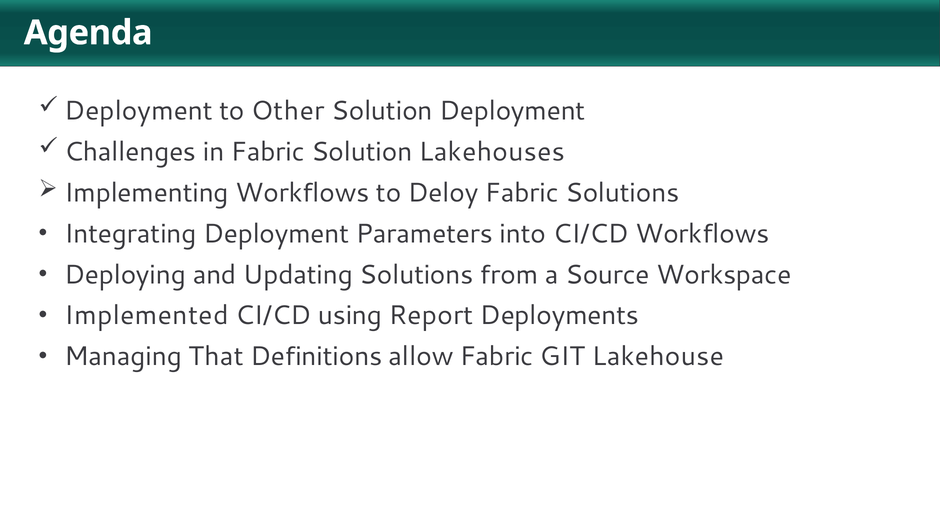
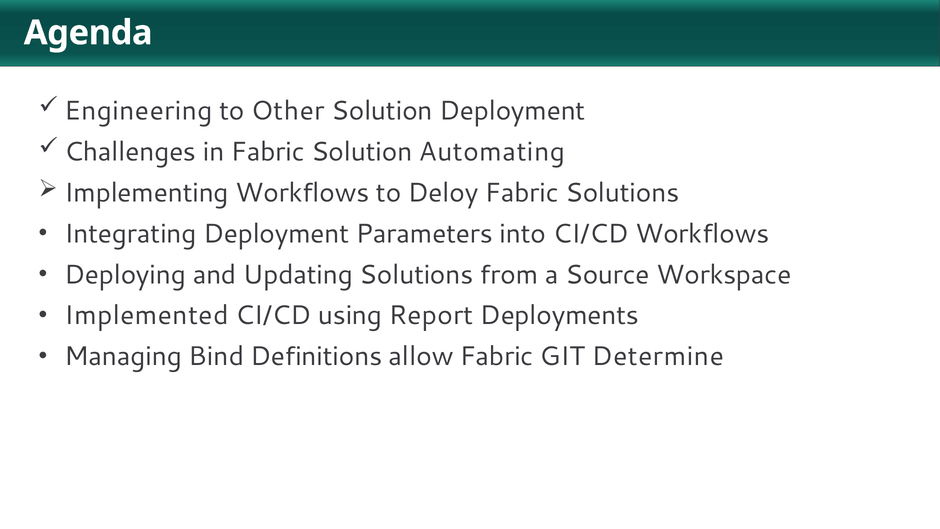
Deployment at (139, 111): Deployment -> Engineering
Lakehouses: Lakehouses -> Automating
That: That -> Bind
Lakehouse: Lakehouse -> Determine
